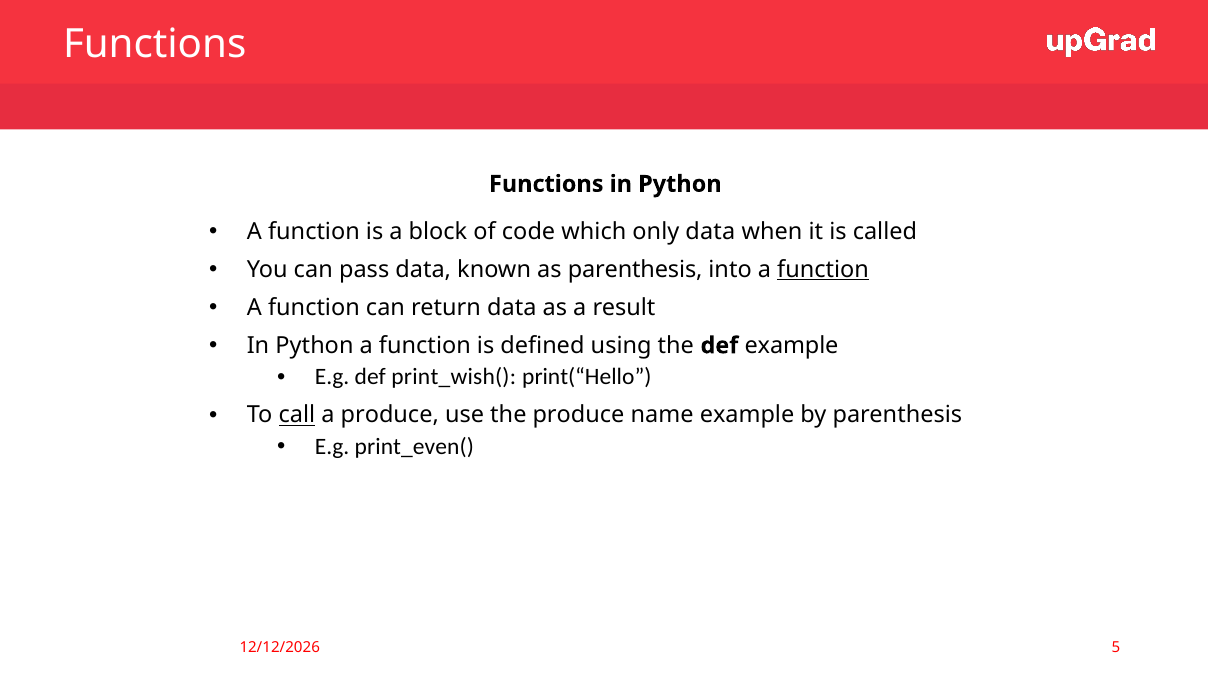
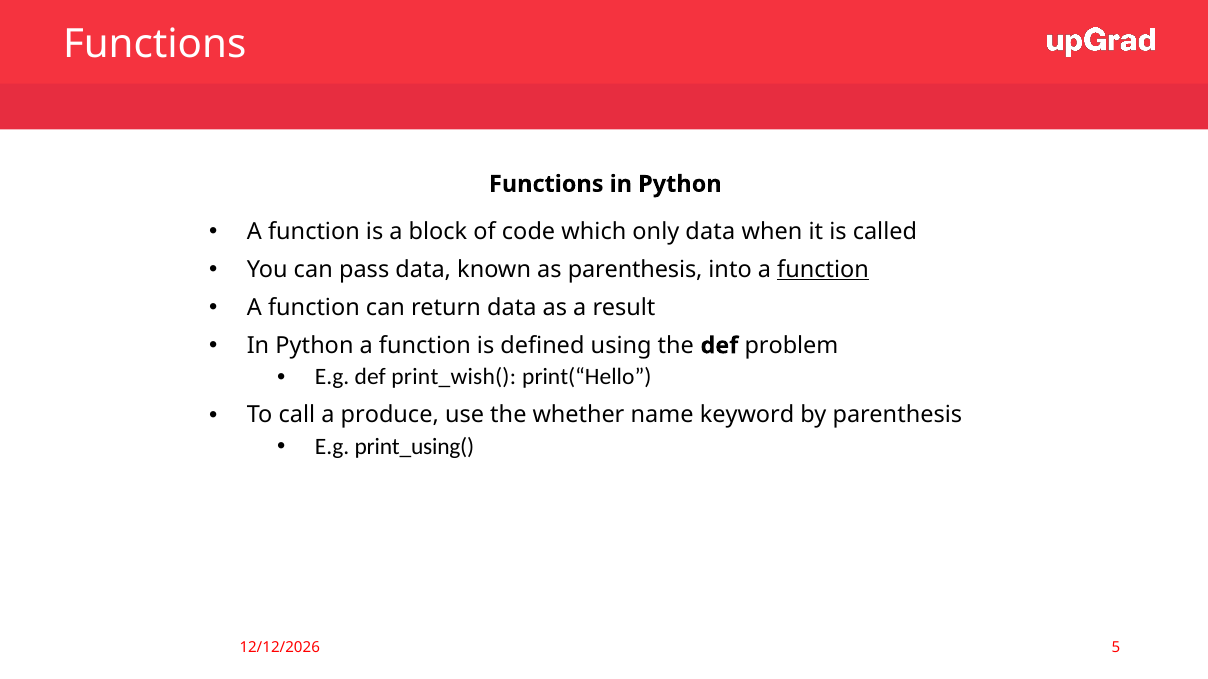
def example: example -> problem
call underline: present -> none
the produce: produce -> whether
name example: example -> keyword
print_even(: print_even( -> print_using(
